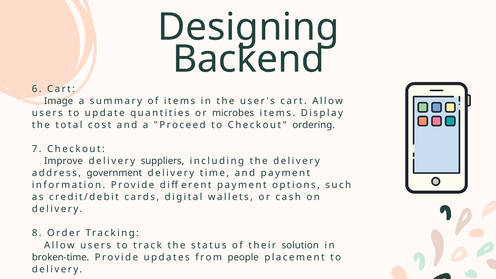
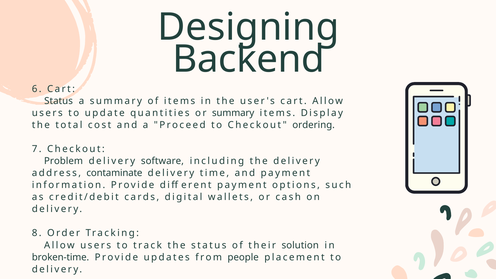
Image at (59, 101): Image -> Status
or microbes: microbes -> summary
Improve: Improve -> Problem
suppliers: suppliers -> software
government: government -> contaminate
